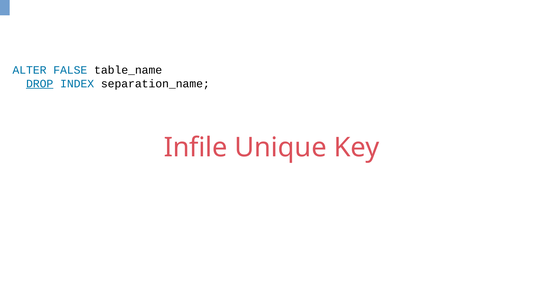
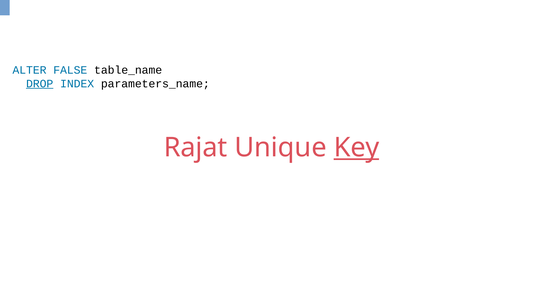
separation_name: separation_name -> parameters_name
Infile: Infile -> Rajat
Key underline: none -> present
